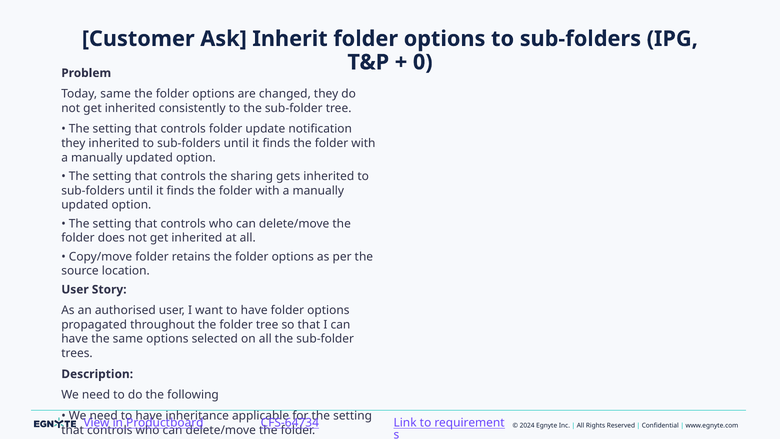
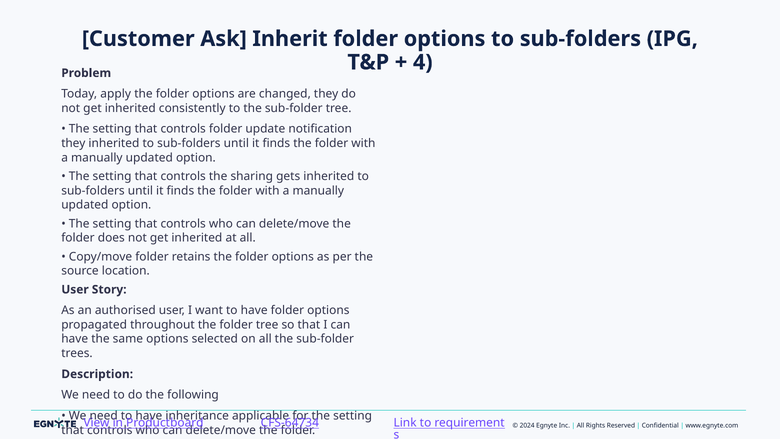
0: 0 -> 4
Today same: same -> apply
